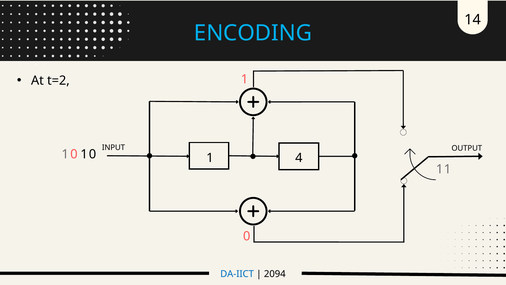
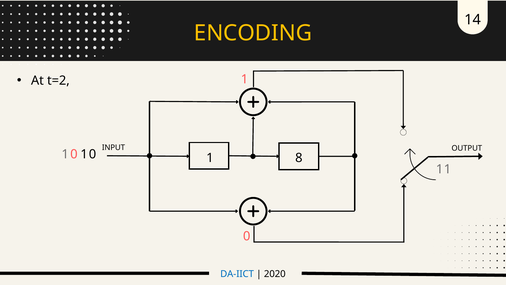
ENCODING colour: light blue -> yellow
4: 4 -> 8
2094: 2094 -> 2020
